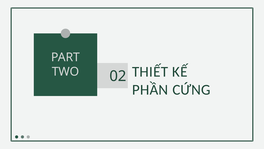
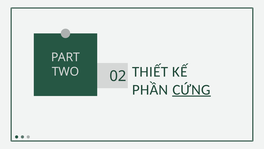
CỨNG underline: none -> present
